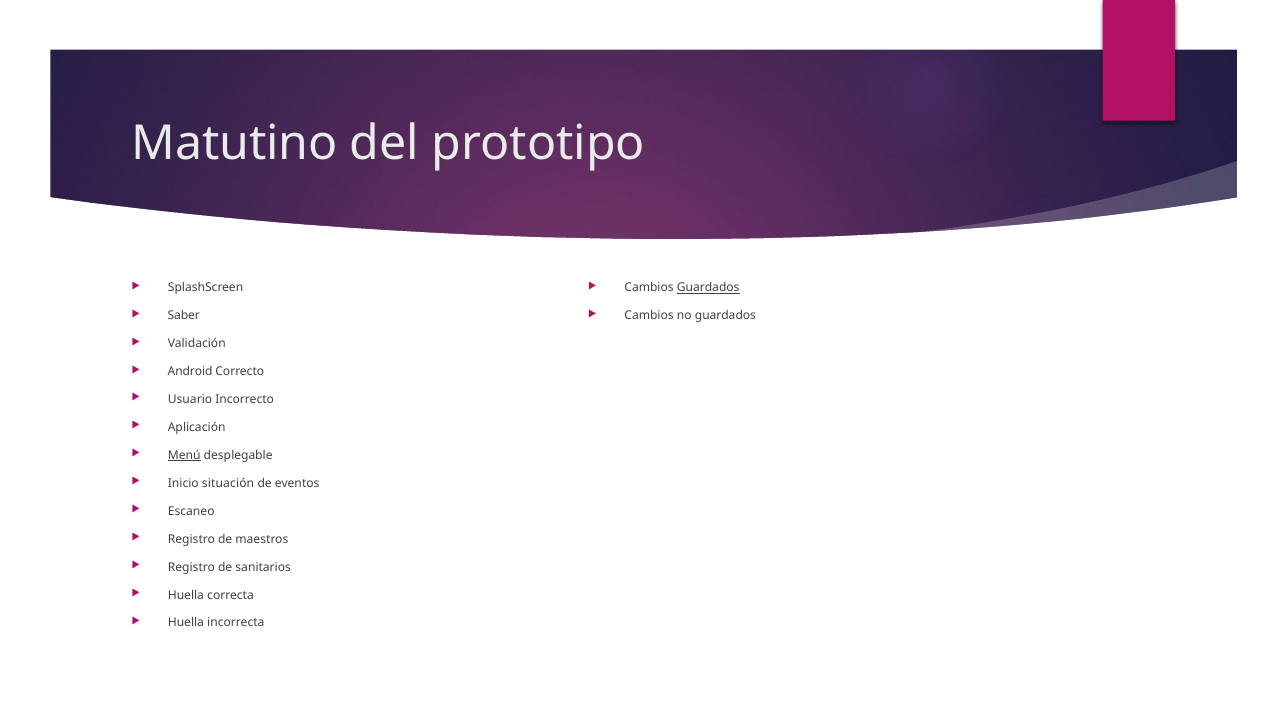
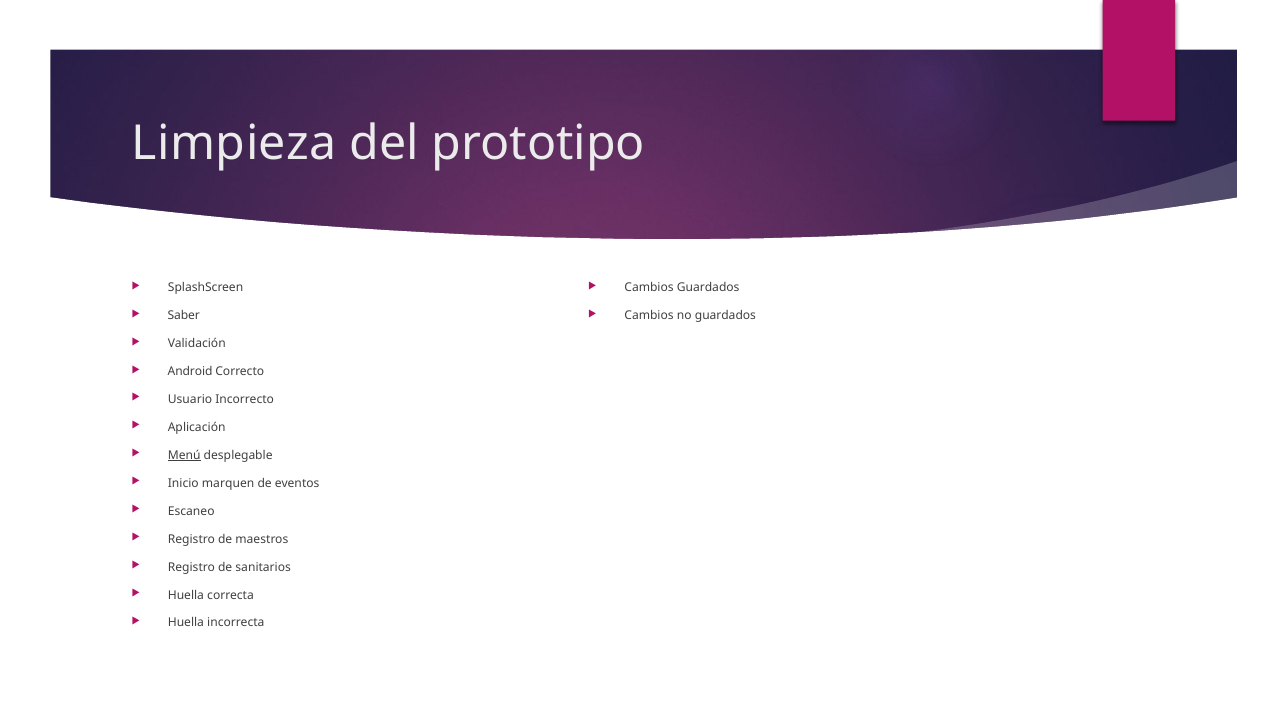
Matutino: Matutino -> Limpieza
Guardados at (708, 288) underline: present -> none
situación: situación -> marquen
